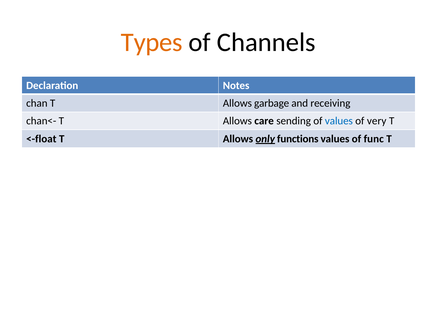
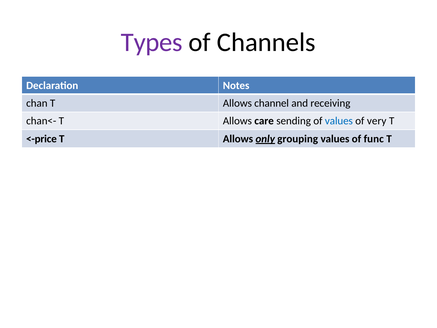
Types colour: orange -> purple
garbage: garbage -> channel
<-float: <-float -> <-price
functions: functions -> grouping
